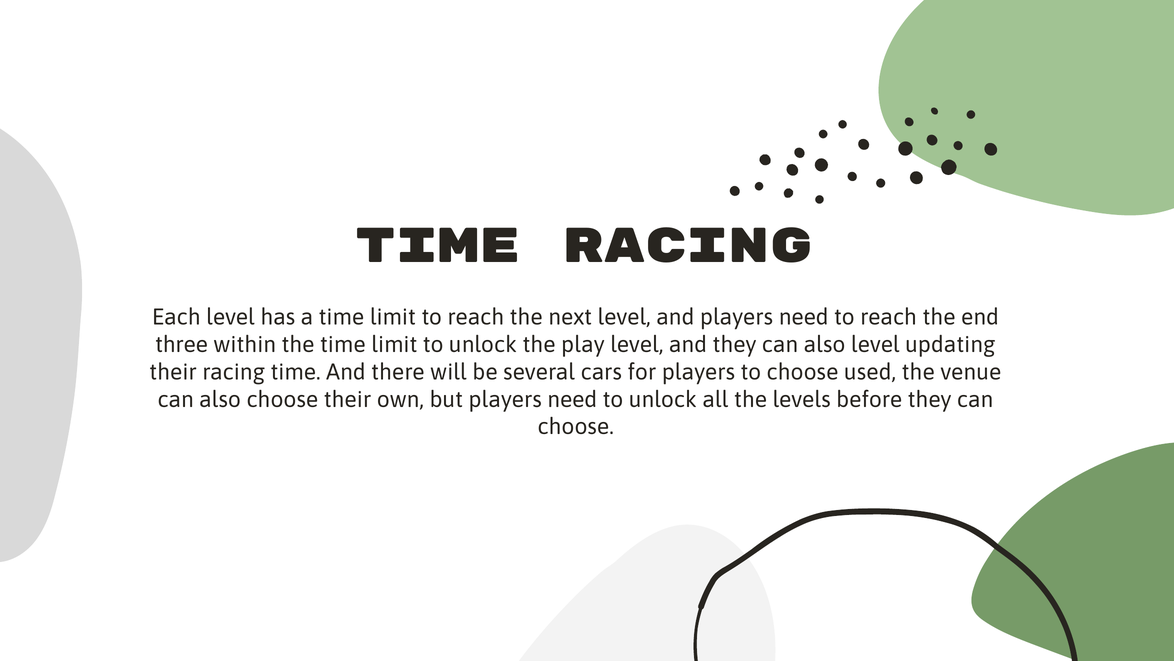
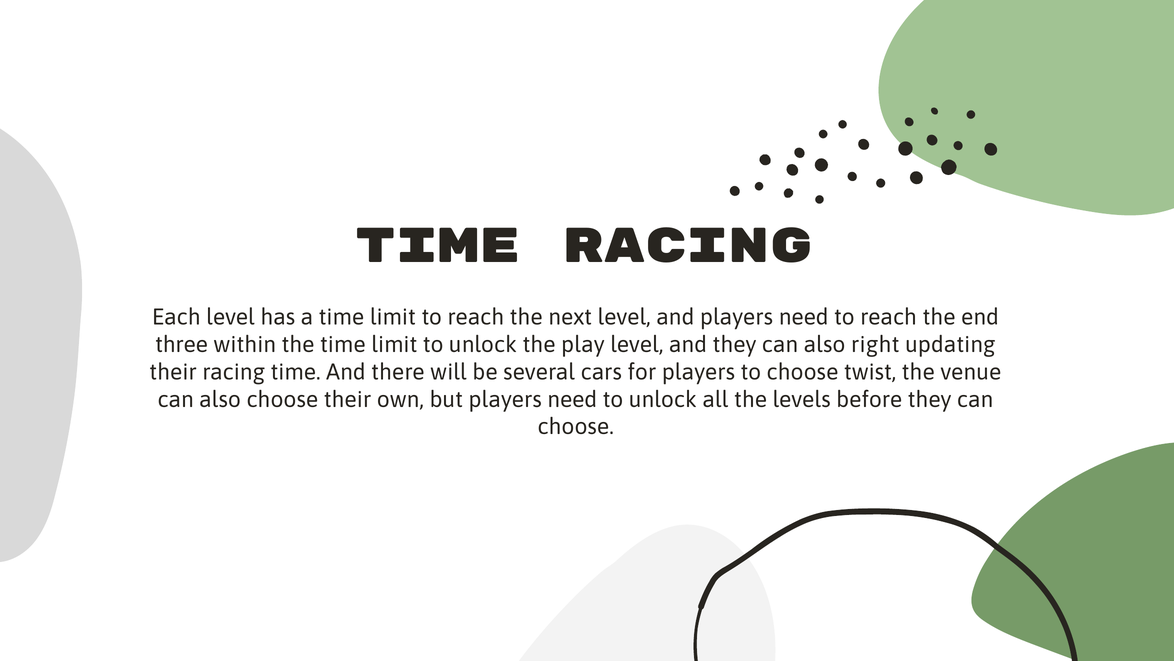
also level: level -> right
used: used -> twist
